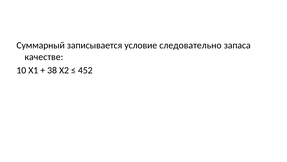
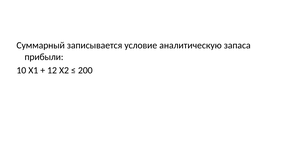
следовательно: следовательно -> аналитическую
качестве: качестве -> прибыли
38: 38 -> 12
452: 452 -> 200
